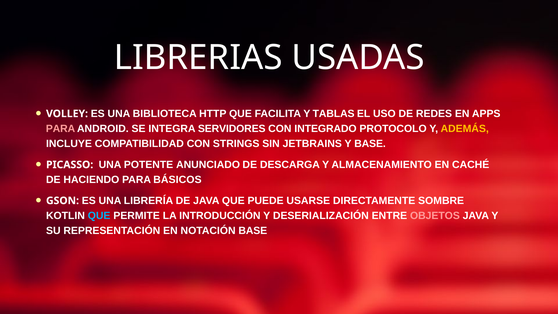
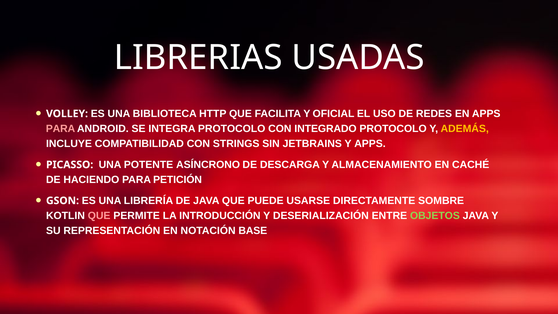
TABLAS: TABLAS -> OFICIAL
INTEGRA SERVIDORES: SERVIDORES -> PROTOCOLO
Y BASE: BASE -> APPS
ANUNCIADO: ANUNCIADO -> ASÍNCRONO
BÁSICOS: BÁSICOS -> PETICIÓN
QUE at (99, 216) colour: light blue -> pink
OBJETOS colour: pink -> light green
